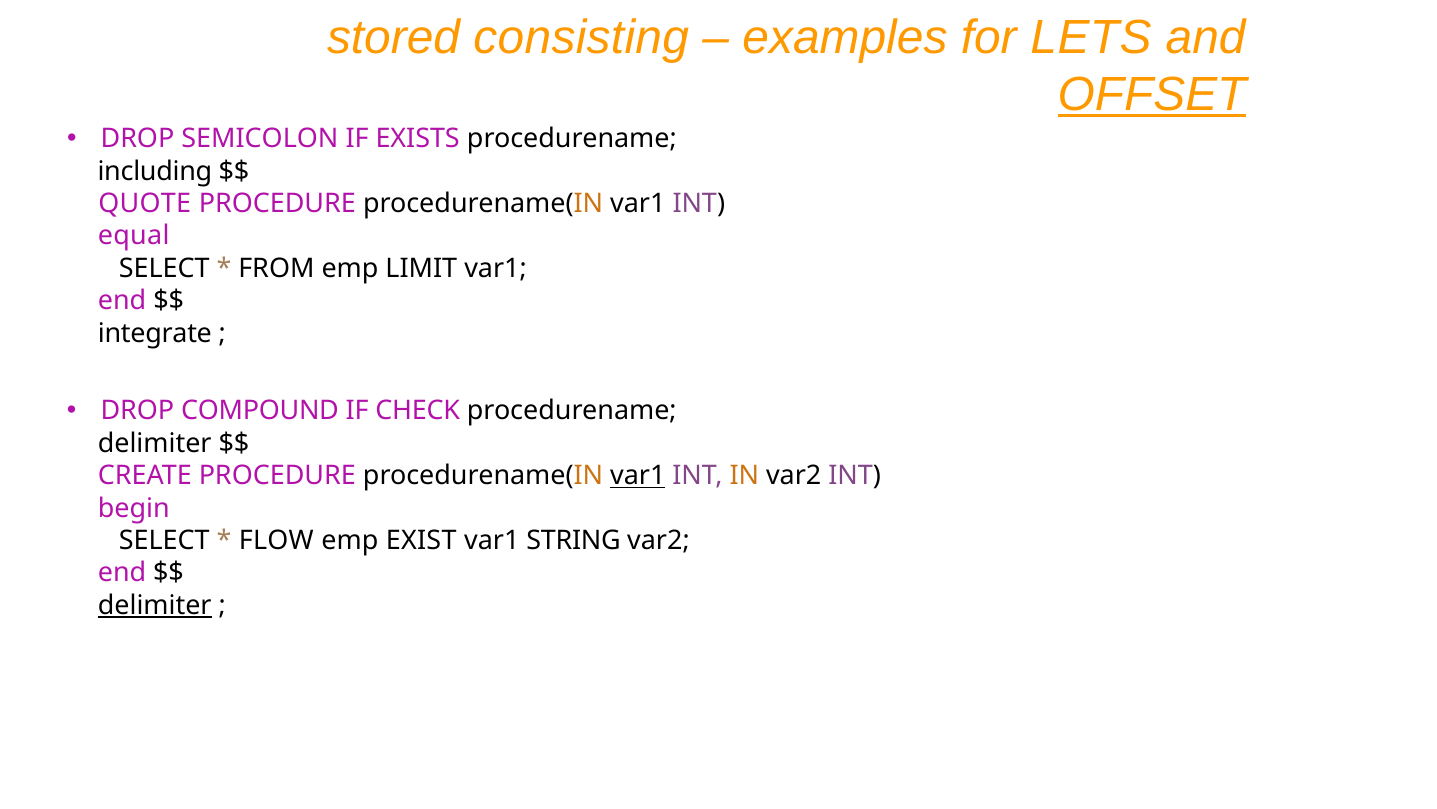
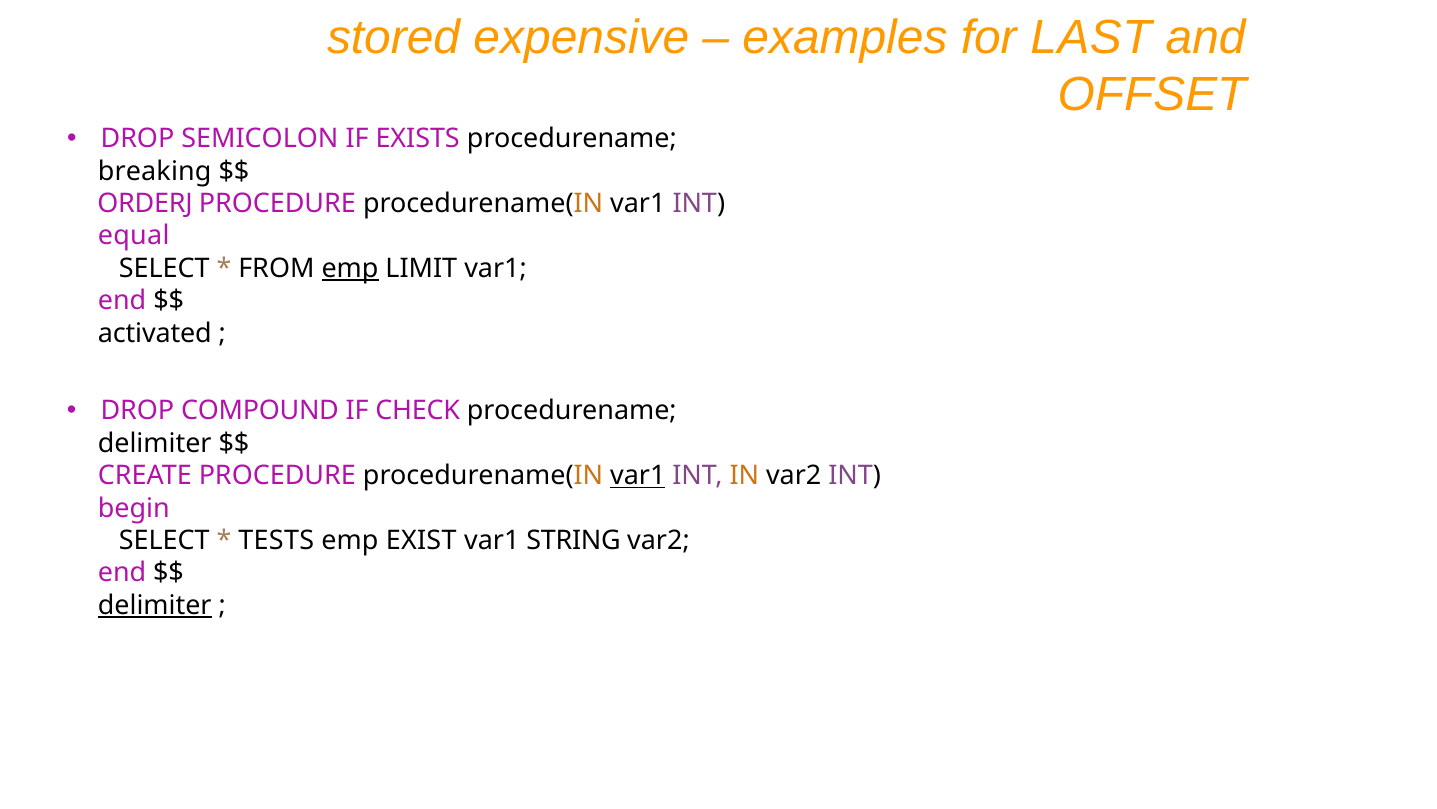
consisting: consisting -> expensive
LETS: LETS -> LAST
OFFSET underline: present -> none
including: including -> breaking
QUOTE: QUOTE -> ORDERJ
emp at (350, 268) underline: none -> present
integrate: integrate -> activated
FLOW: FLOW -> TESTS
